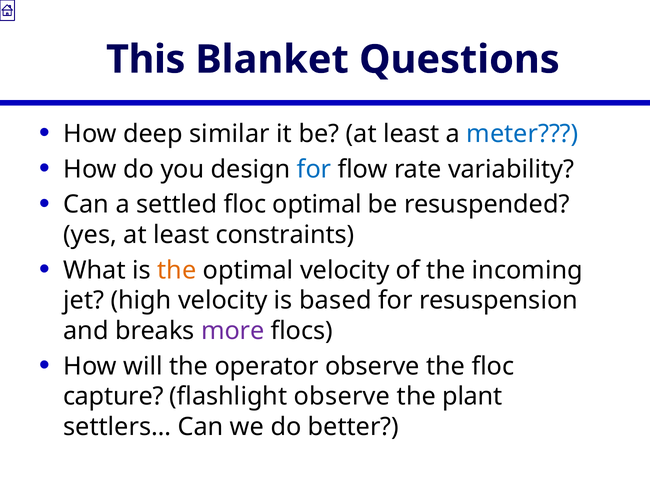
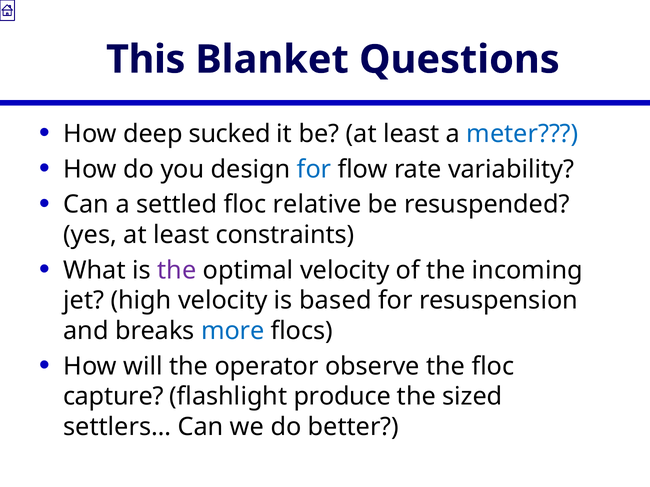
similar: similar -> sucked
floc optimal: optimal -> relative
the at (177, 271) colour: orange -> purple
more colour: purple -> blue
flashlight observe: observe -> produce
plant: plant -> sized
